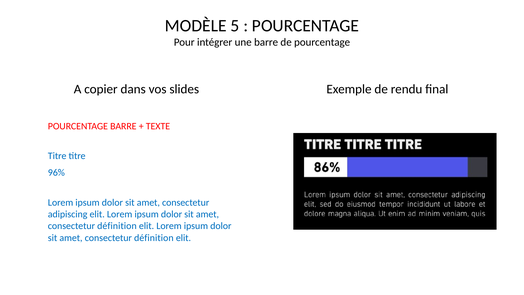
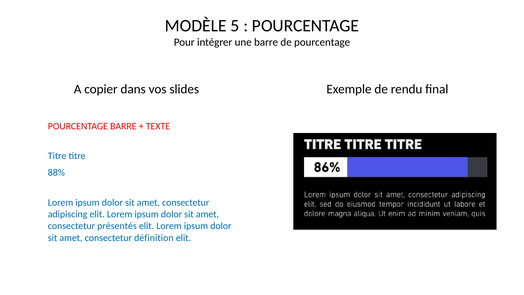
96%: 96% -> 88%
définition at (117, 226): définition -> présentés
